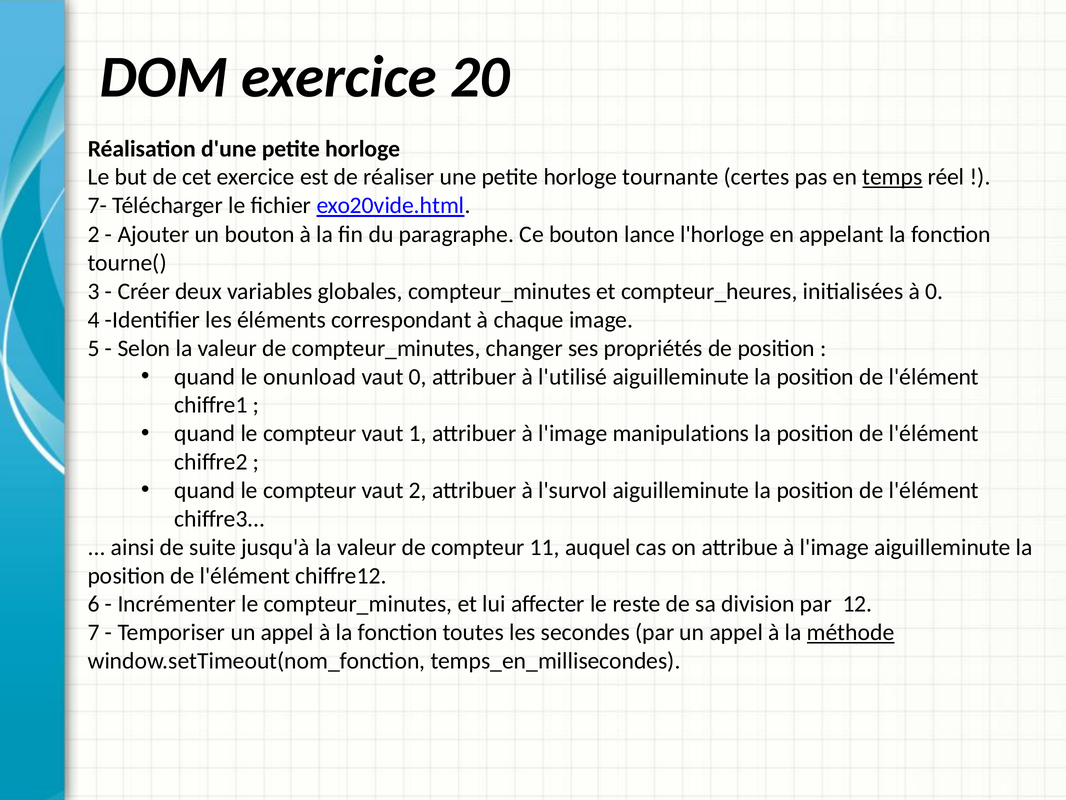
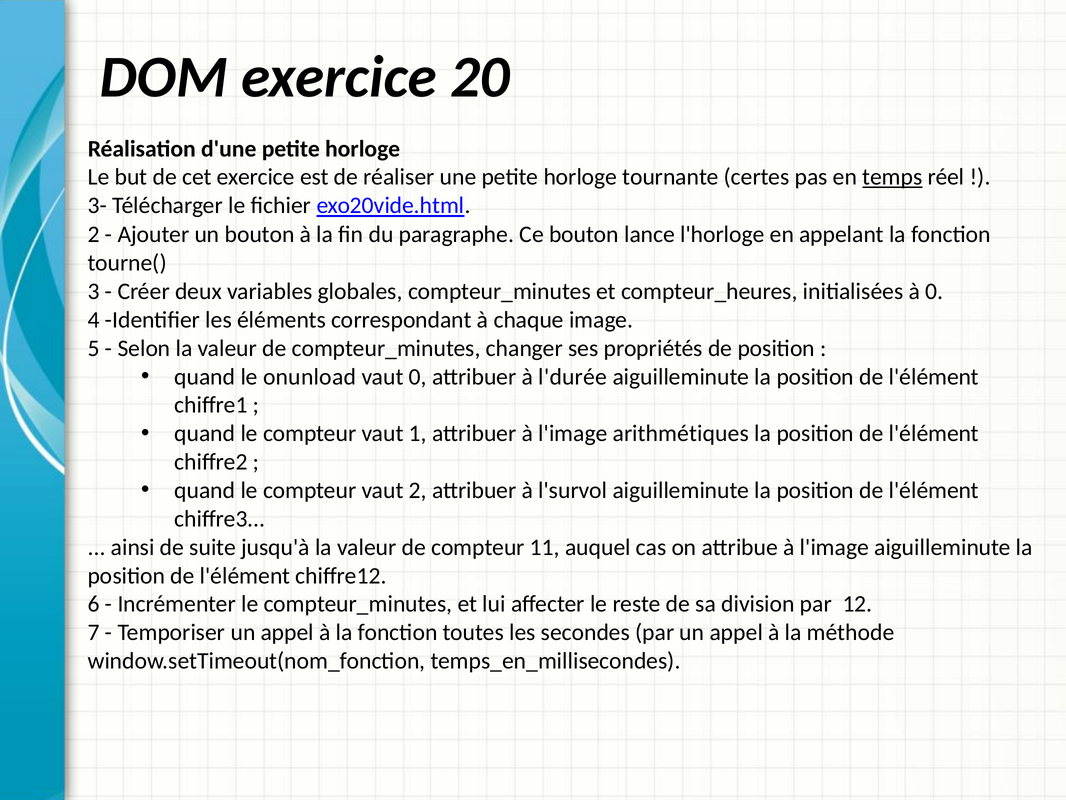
7-: 7- -> 3-
l'utilisé: l'utilisé -> l'durée
manipulations: manipulations -> arithmétiques
méthode underline: present -> none
